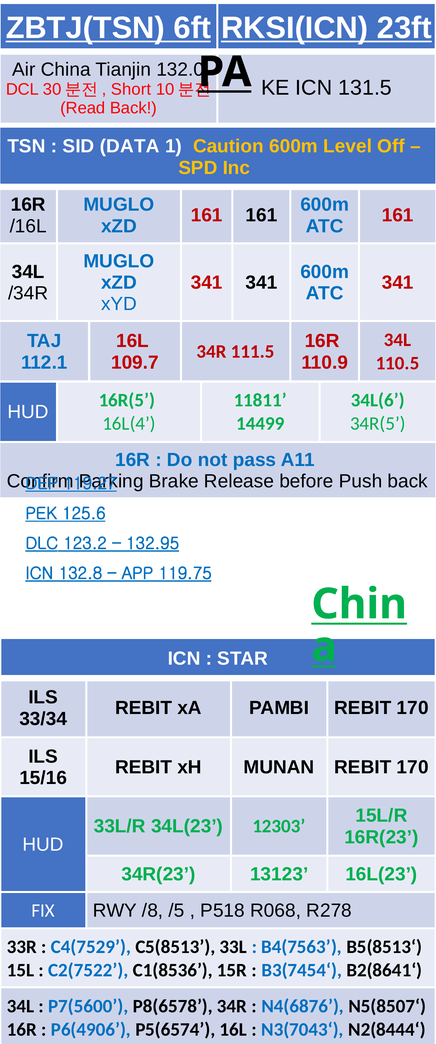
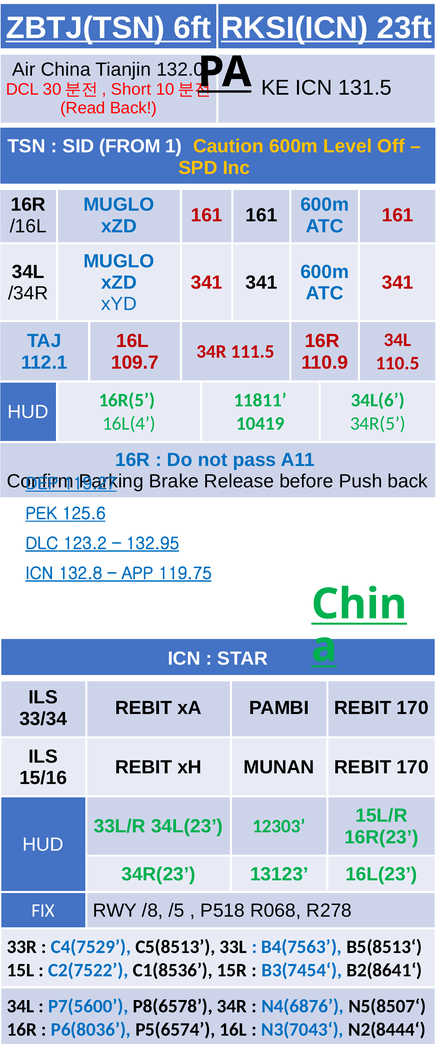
DATA: DATA -> FROM
14499: 14499 -> 10419
P6(4906: P6(4906 -> P6(8036
